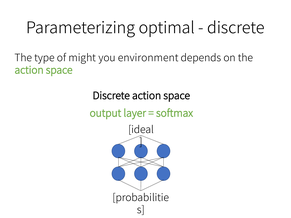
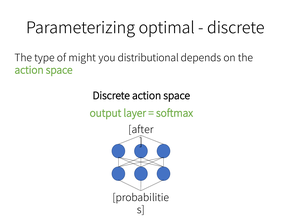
environment: environment -> distributional
ideal: ideal -> after
